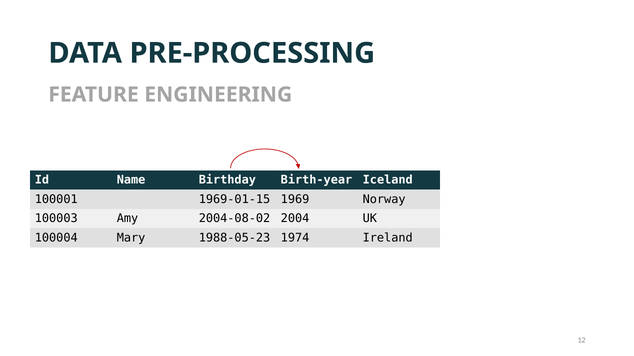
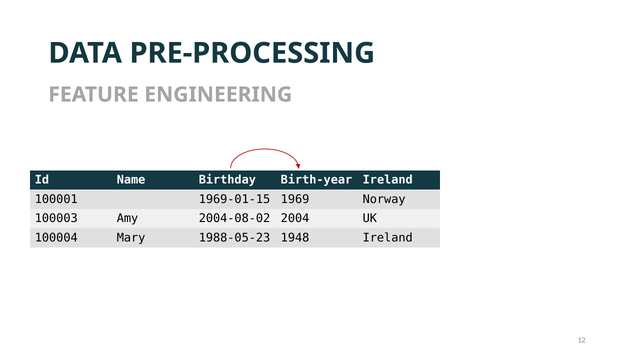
Birth-year Iceland: Iceland -> Ireland
1974: 1974 -> 1948
